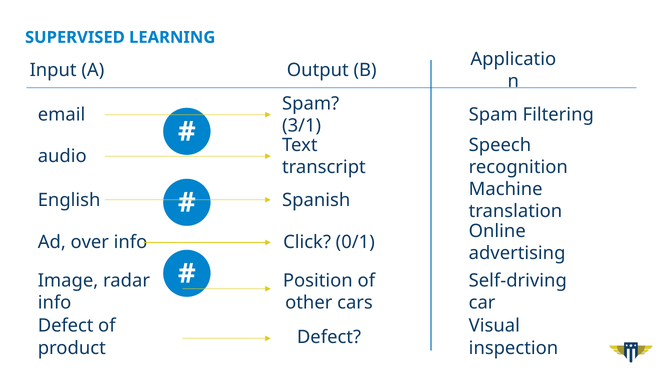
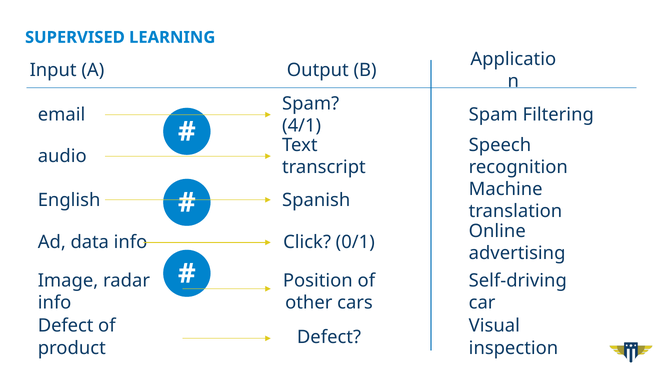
3/1: 3/1 -> 4/1
over: over -> data
